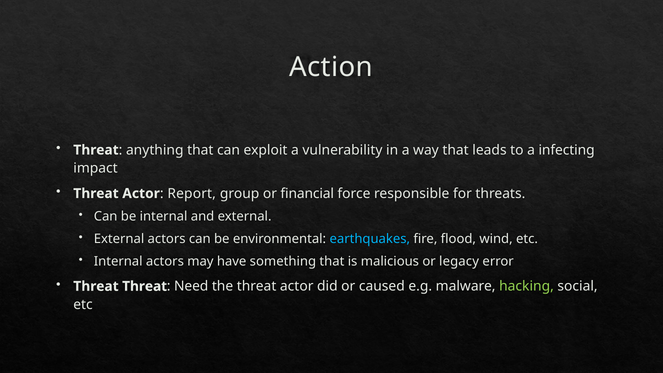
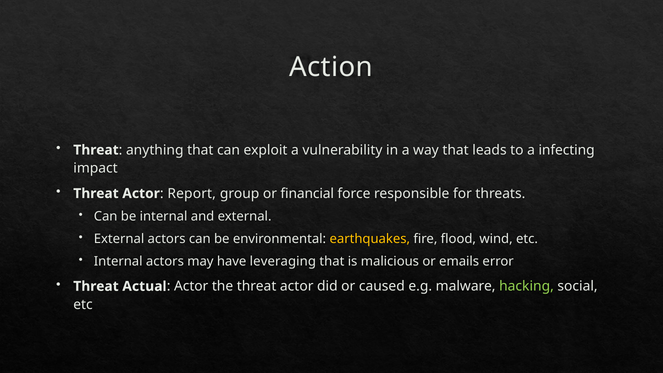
earthquakes colour: light blue -> yellow
something: something -> leveraging
legacy: legacy -> emails
Threat Threat: Threat -> Actual
Need at (191, 286): Need -> Actor
